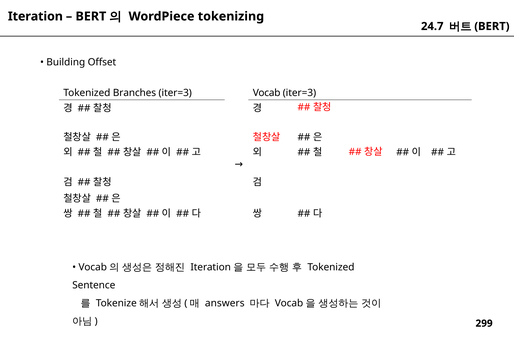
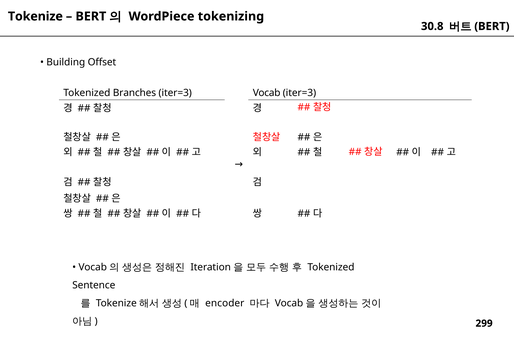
Iteration: Iteration -> Tokenize
24.7: 24.7 -> 30.8
answers: answers -> encoder
